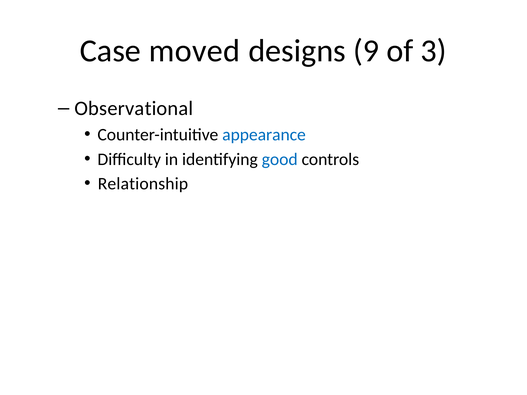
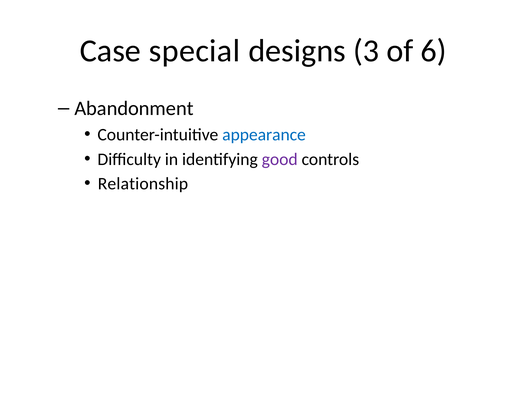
moved: moved -> special
9: 9 -> 3
3: 3 -> 6
Observational: Observational -> Abandonment
good colour: blue -> purple
